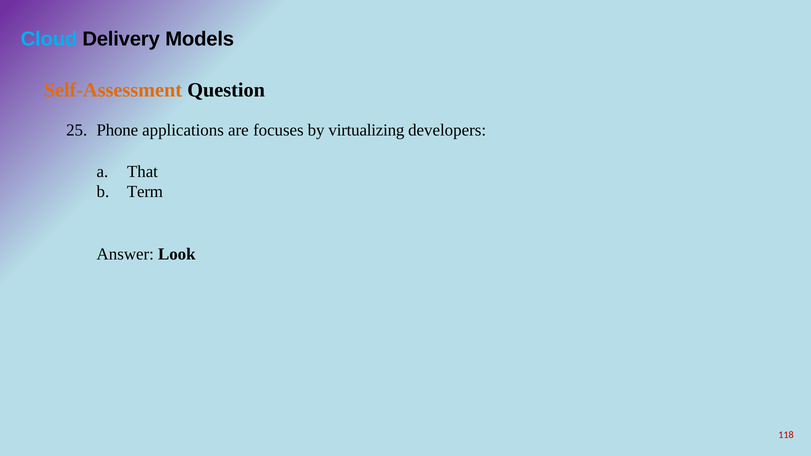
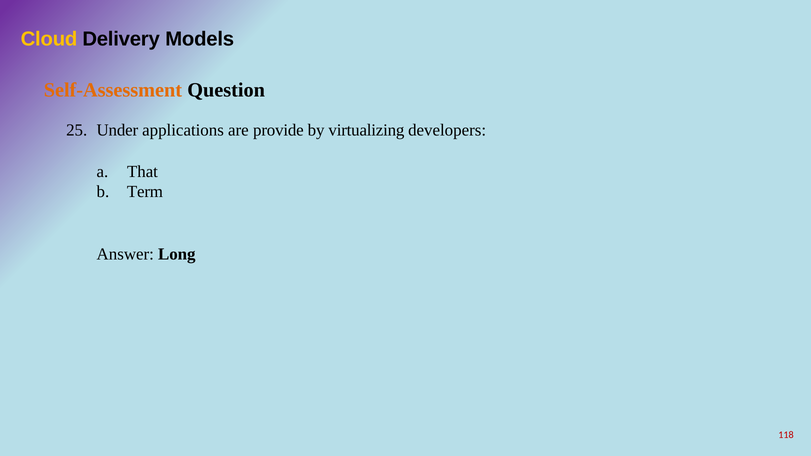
Cloud colour: light blue -> yellow
Phone: Phone -> Under
focuses: focuses -> provide
Look: Look -> Long
